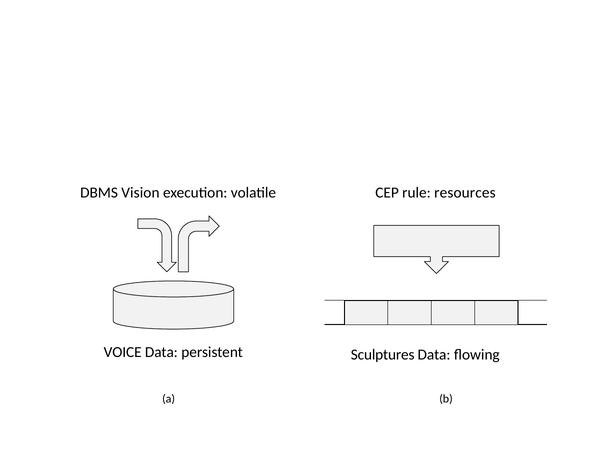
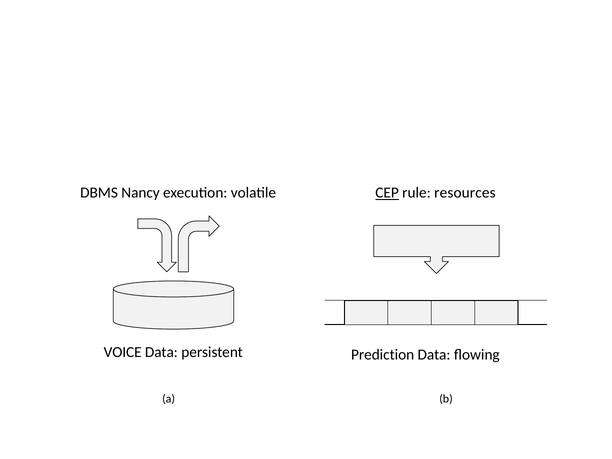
Vision: Vision -> Nancy
CEP underline: none -> present
Sculptures: Sculptures -> Prediction
